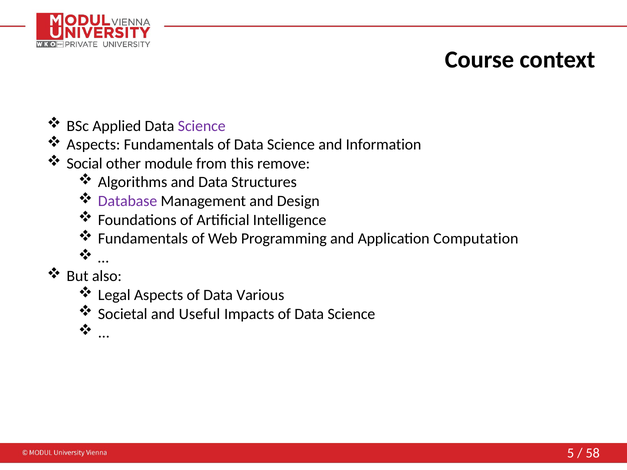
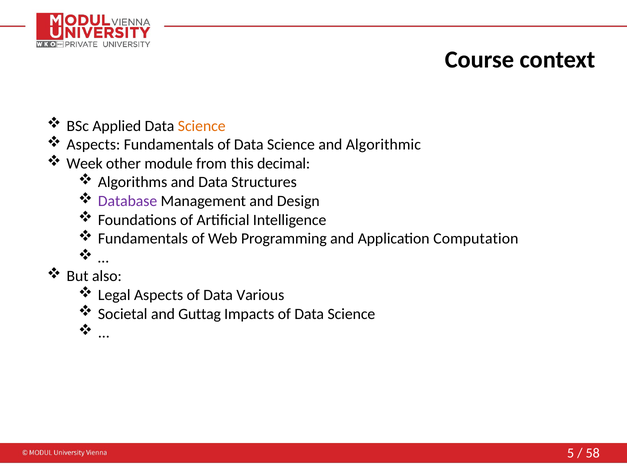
Science at (202, 126) colour: purple -> orange
Information: Information -> Algorithmic
Social: Social -> Week
remove: remove -> decimal
Useful: Useful -> Guttag
